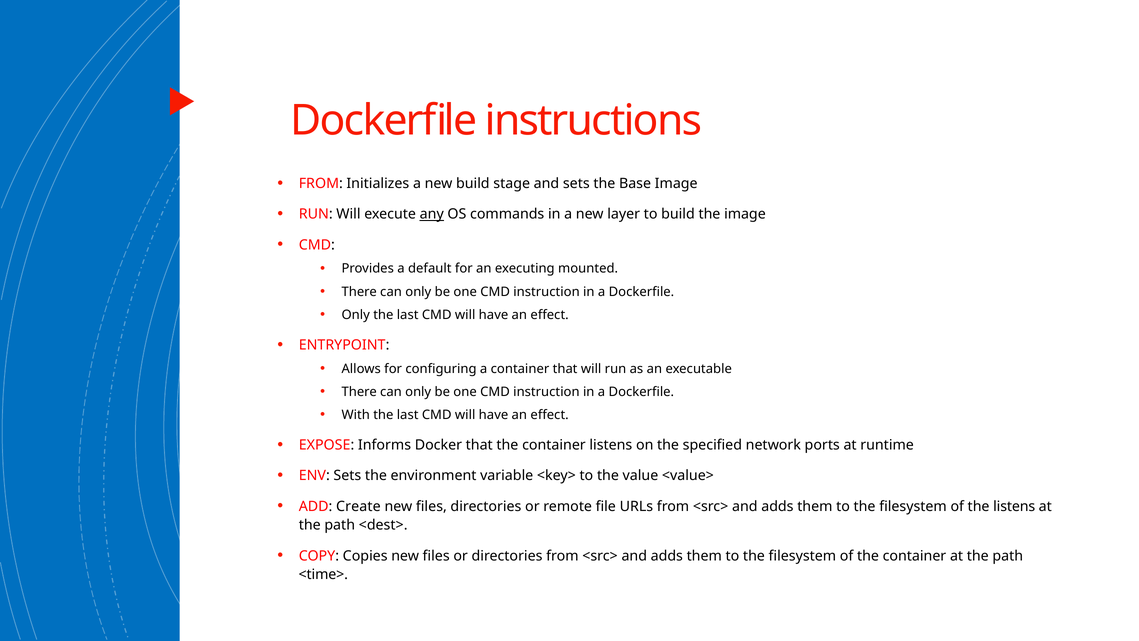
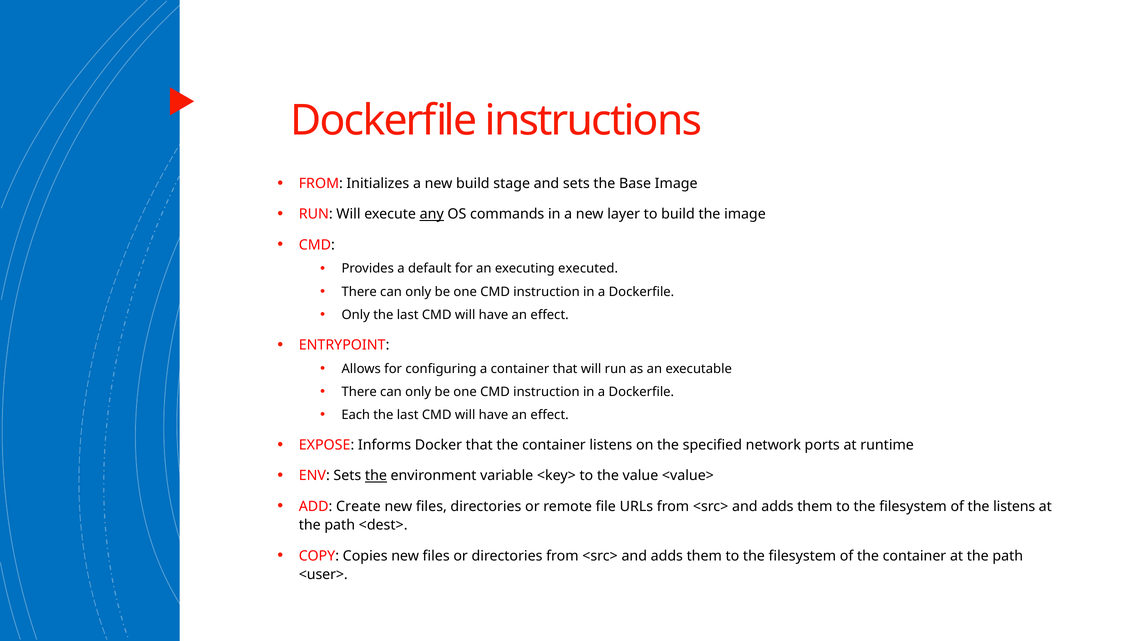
mounted: mounted -> executed
With: With -> Each
the at (376, 476) underline: none -> present
<time>: <time> -> <user>
